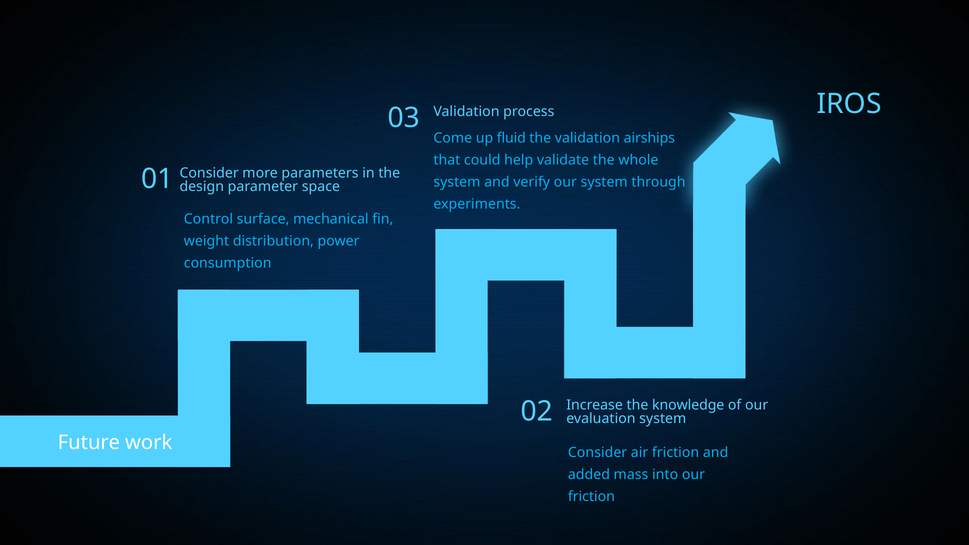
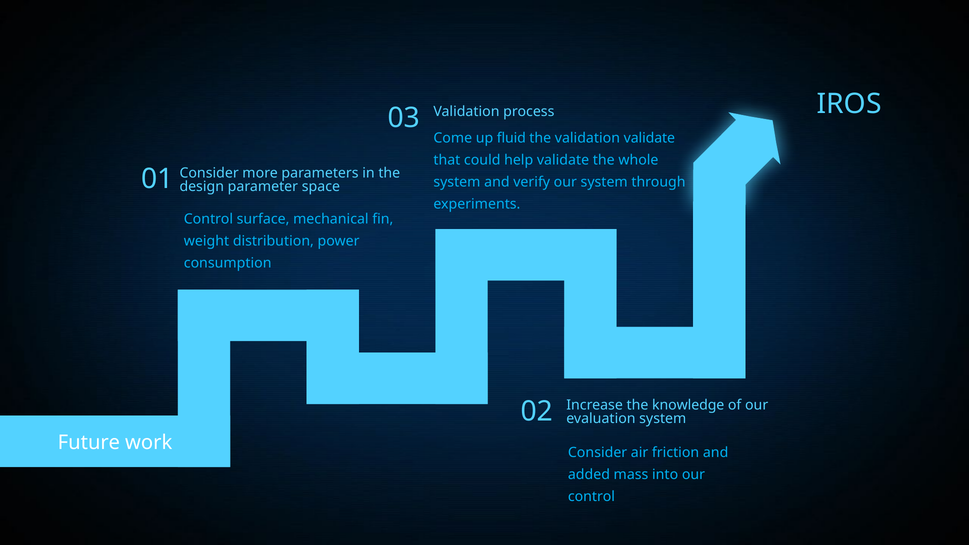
validation airships: airships -> validate
friction at (591, 497): friction -> control
